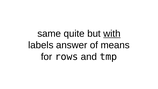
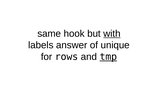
quite: quite -> hook
means: means -> unique
tmp underline: none -> present
